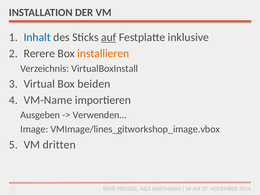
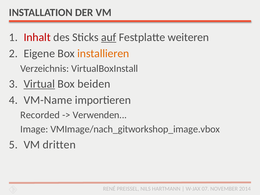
Inhalt colour: blue -> red
inklusive: inklusive -> weiteren
Rerere: Rerere -> Eigene
Virtual underline: none -> present
Ausgeben: Ausgeben -> Recorded
VMImage/lines_gitworkshop_image.vbox: VMImage/lines_gitworkshop_image.vbox -> VMImage/nach_gitworkshop_image.vbox
